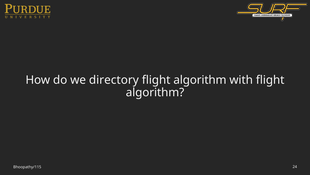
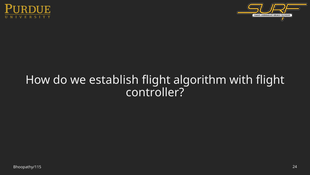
directory: directory -> establish
algorithm at (155, 92): algorithm -> controller
